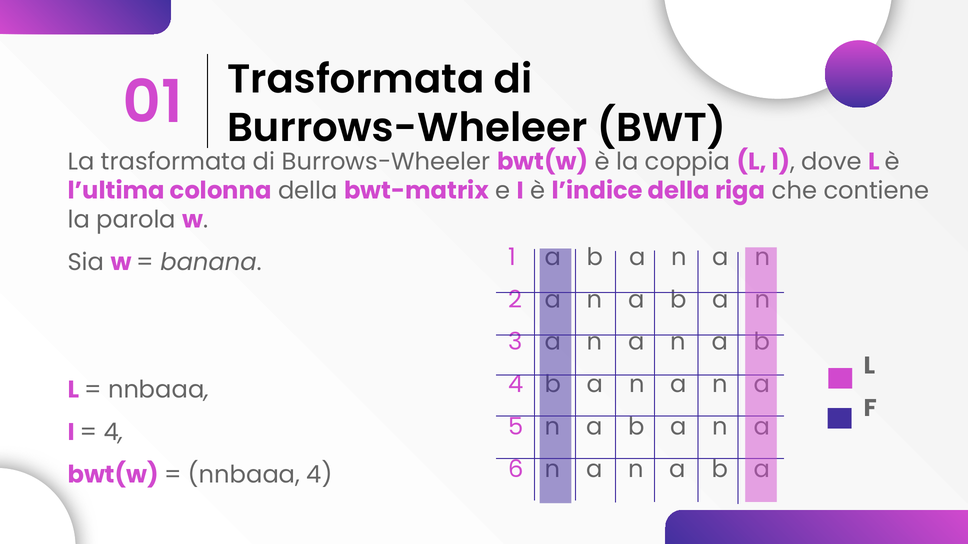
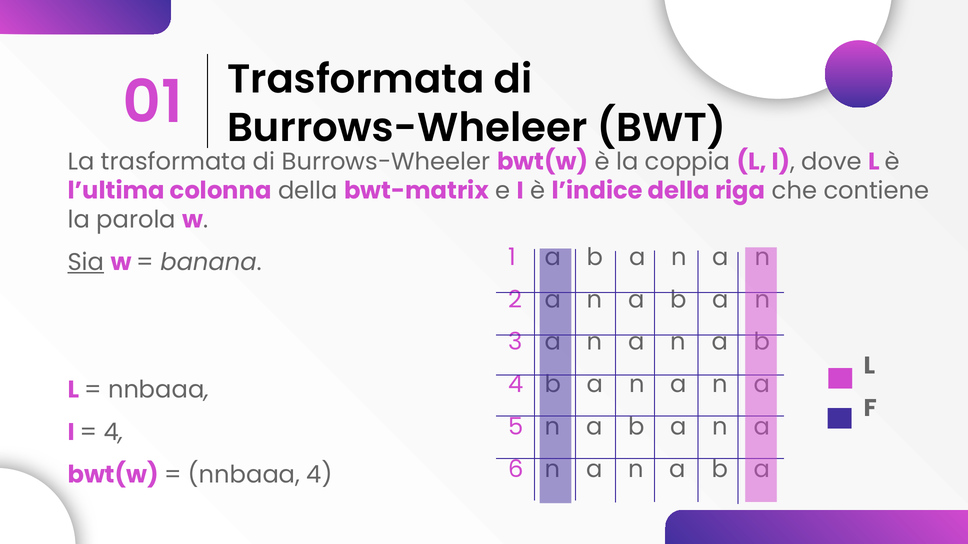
Sia underline: none -> present
